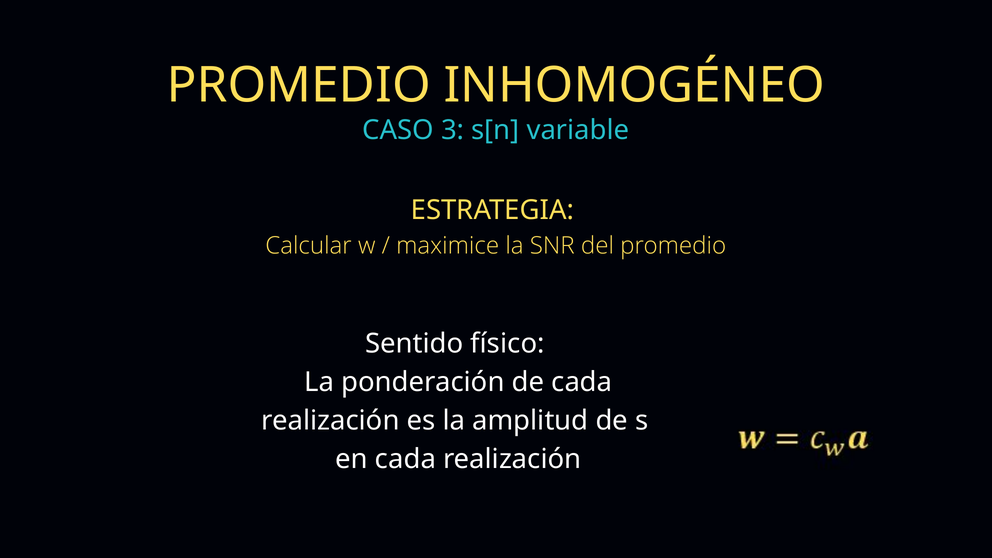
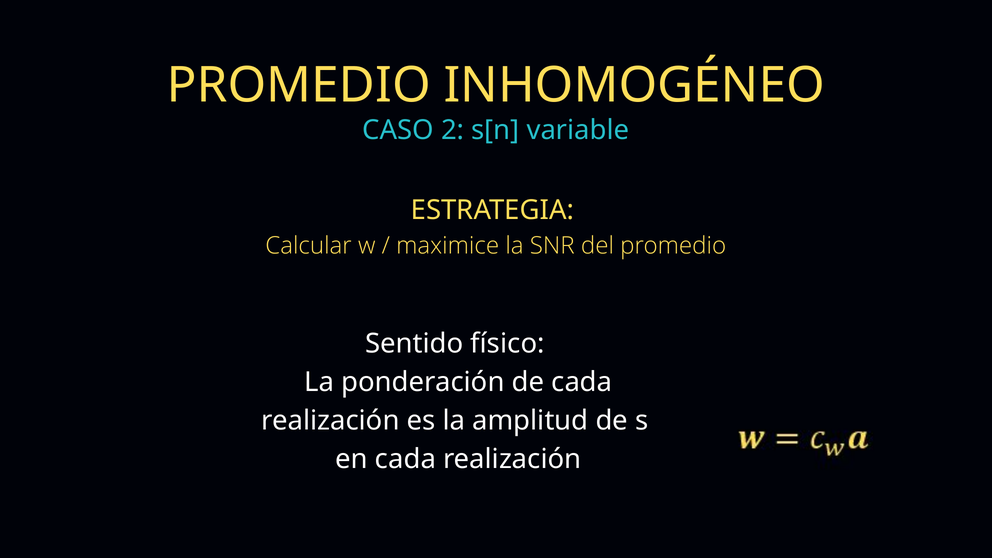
3: 3 -> 2
